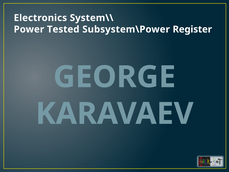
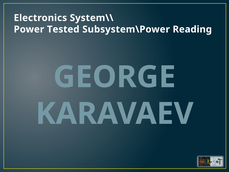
Register: Register -> Reading
